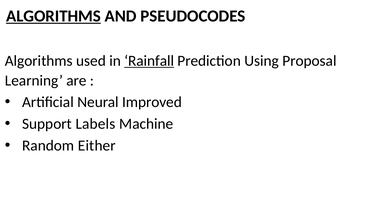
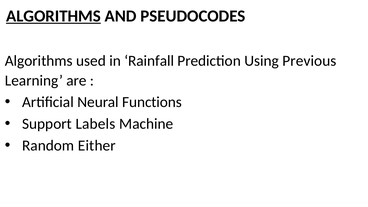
Rainfall underline: present -> none
Proposal: Proposal -> Previous
Improved: Improved -> Functions
